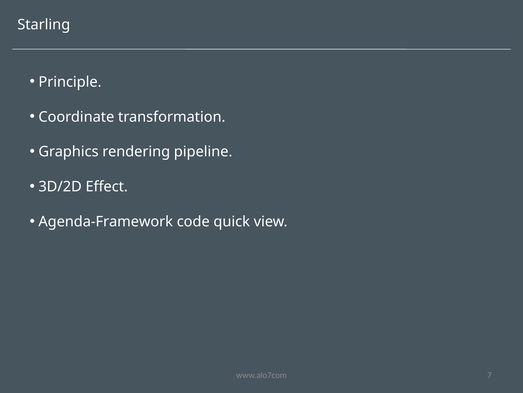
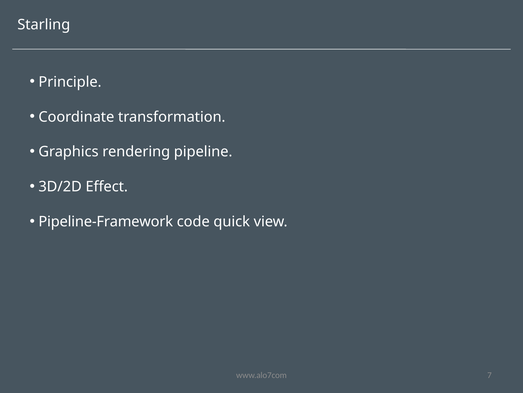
Agenda-Framework: Agenda-Framework -> Pipeline-Framework
